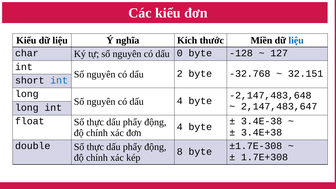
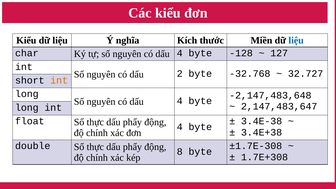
0 at (180, 53): 0 -> 4
32.151: 32.151 -> 32.727
int at (59, 80) colour: blue -> orange
